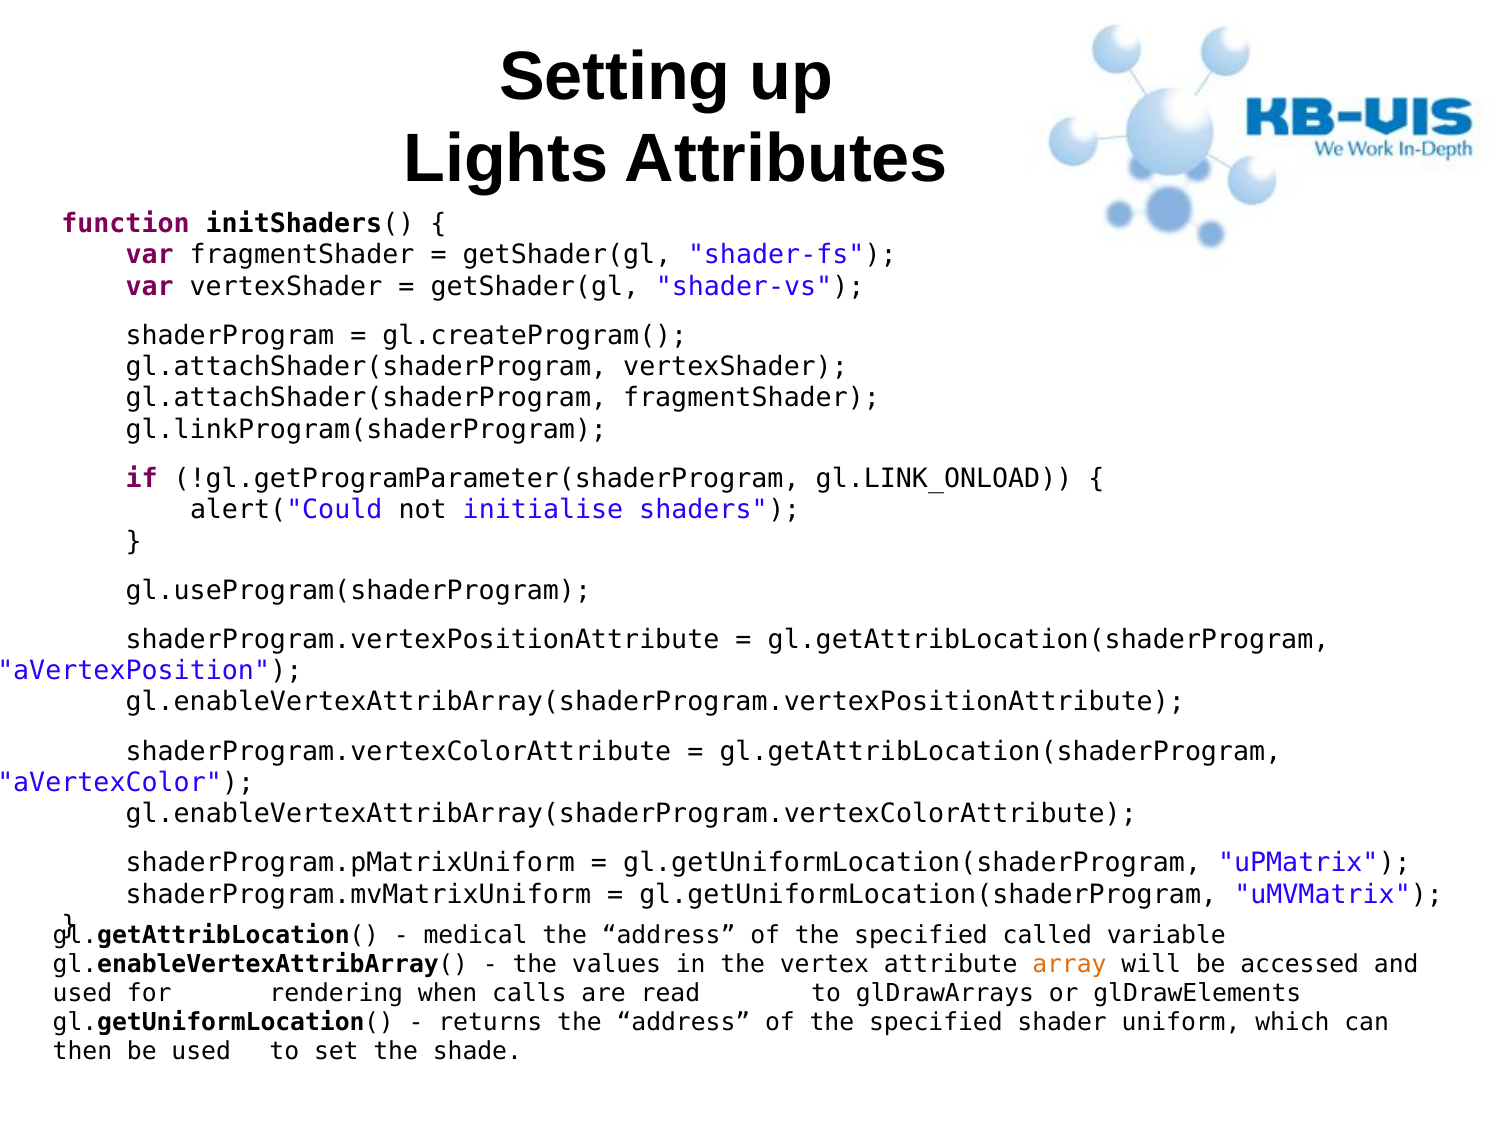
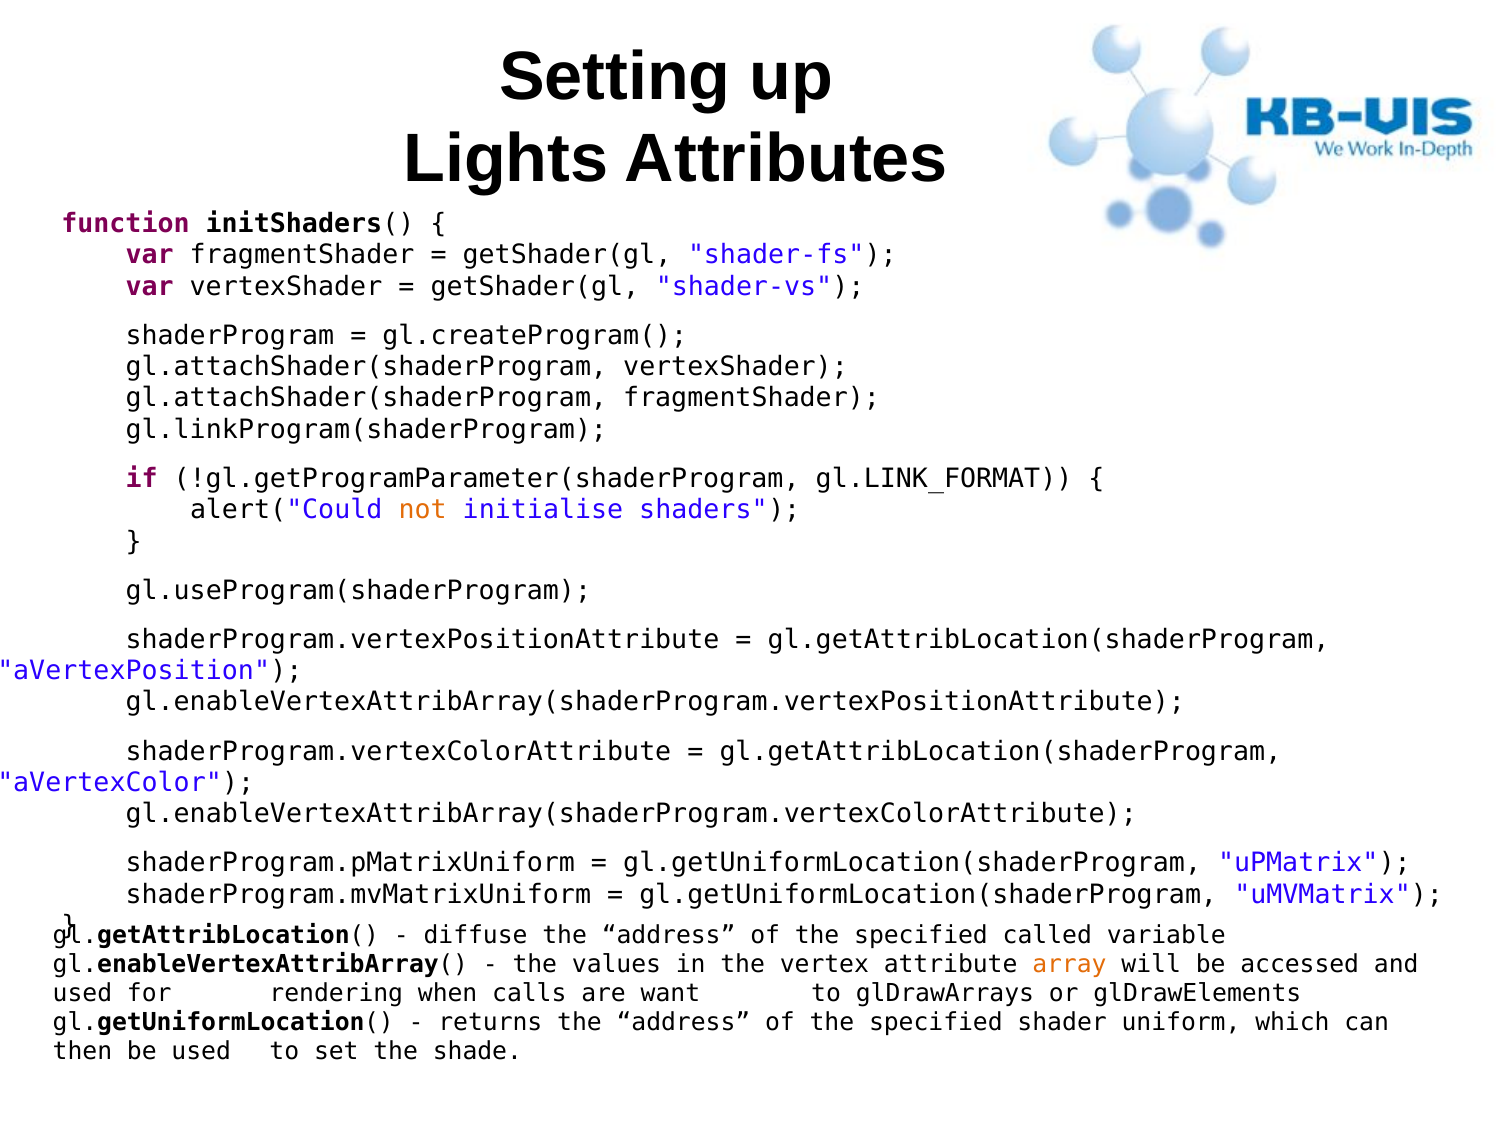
gl.LINK_ONLOAD: gl.LINK_ONLOAD -> gl.LINK_FORMAT
not colour: black -> orange
medical: medical -> diffuse
read: read -> want
